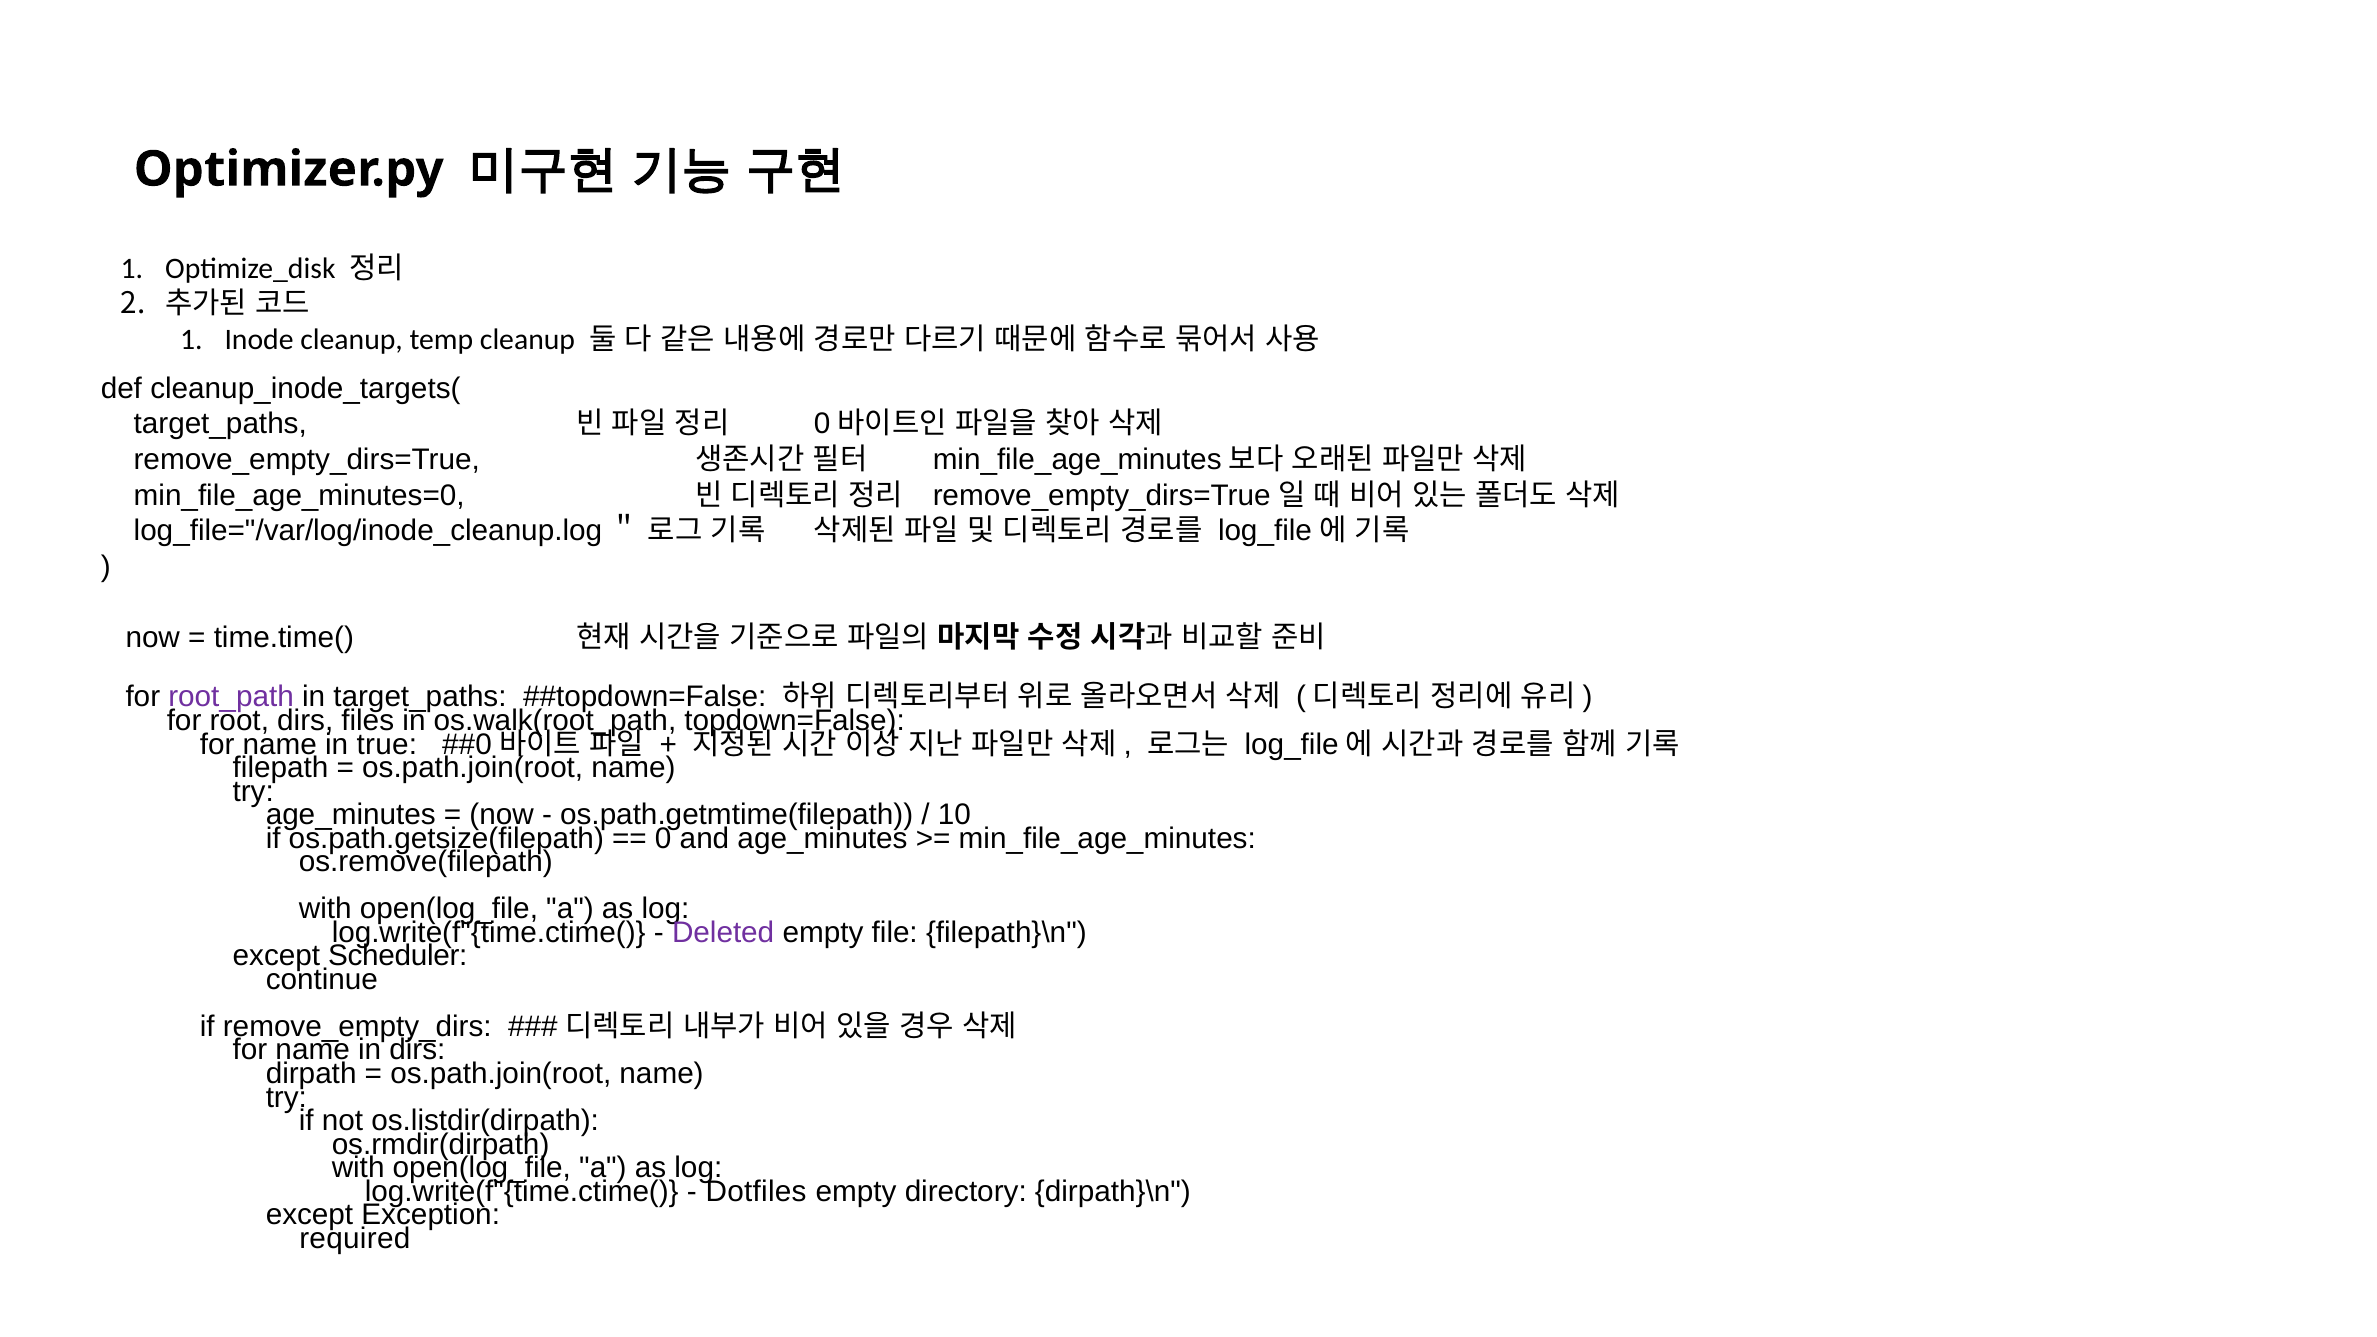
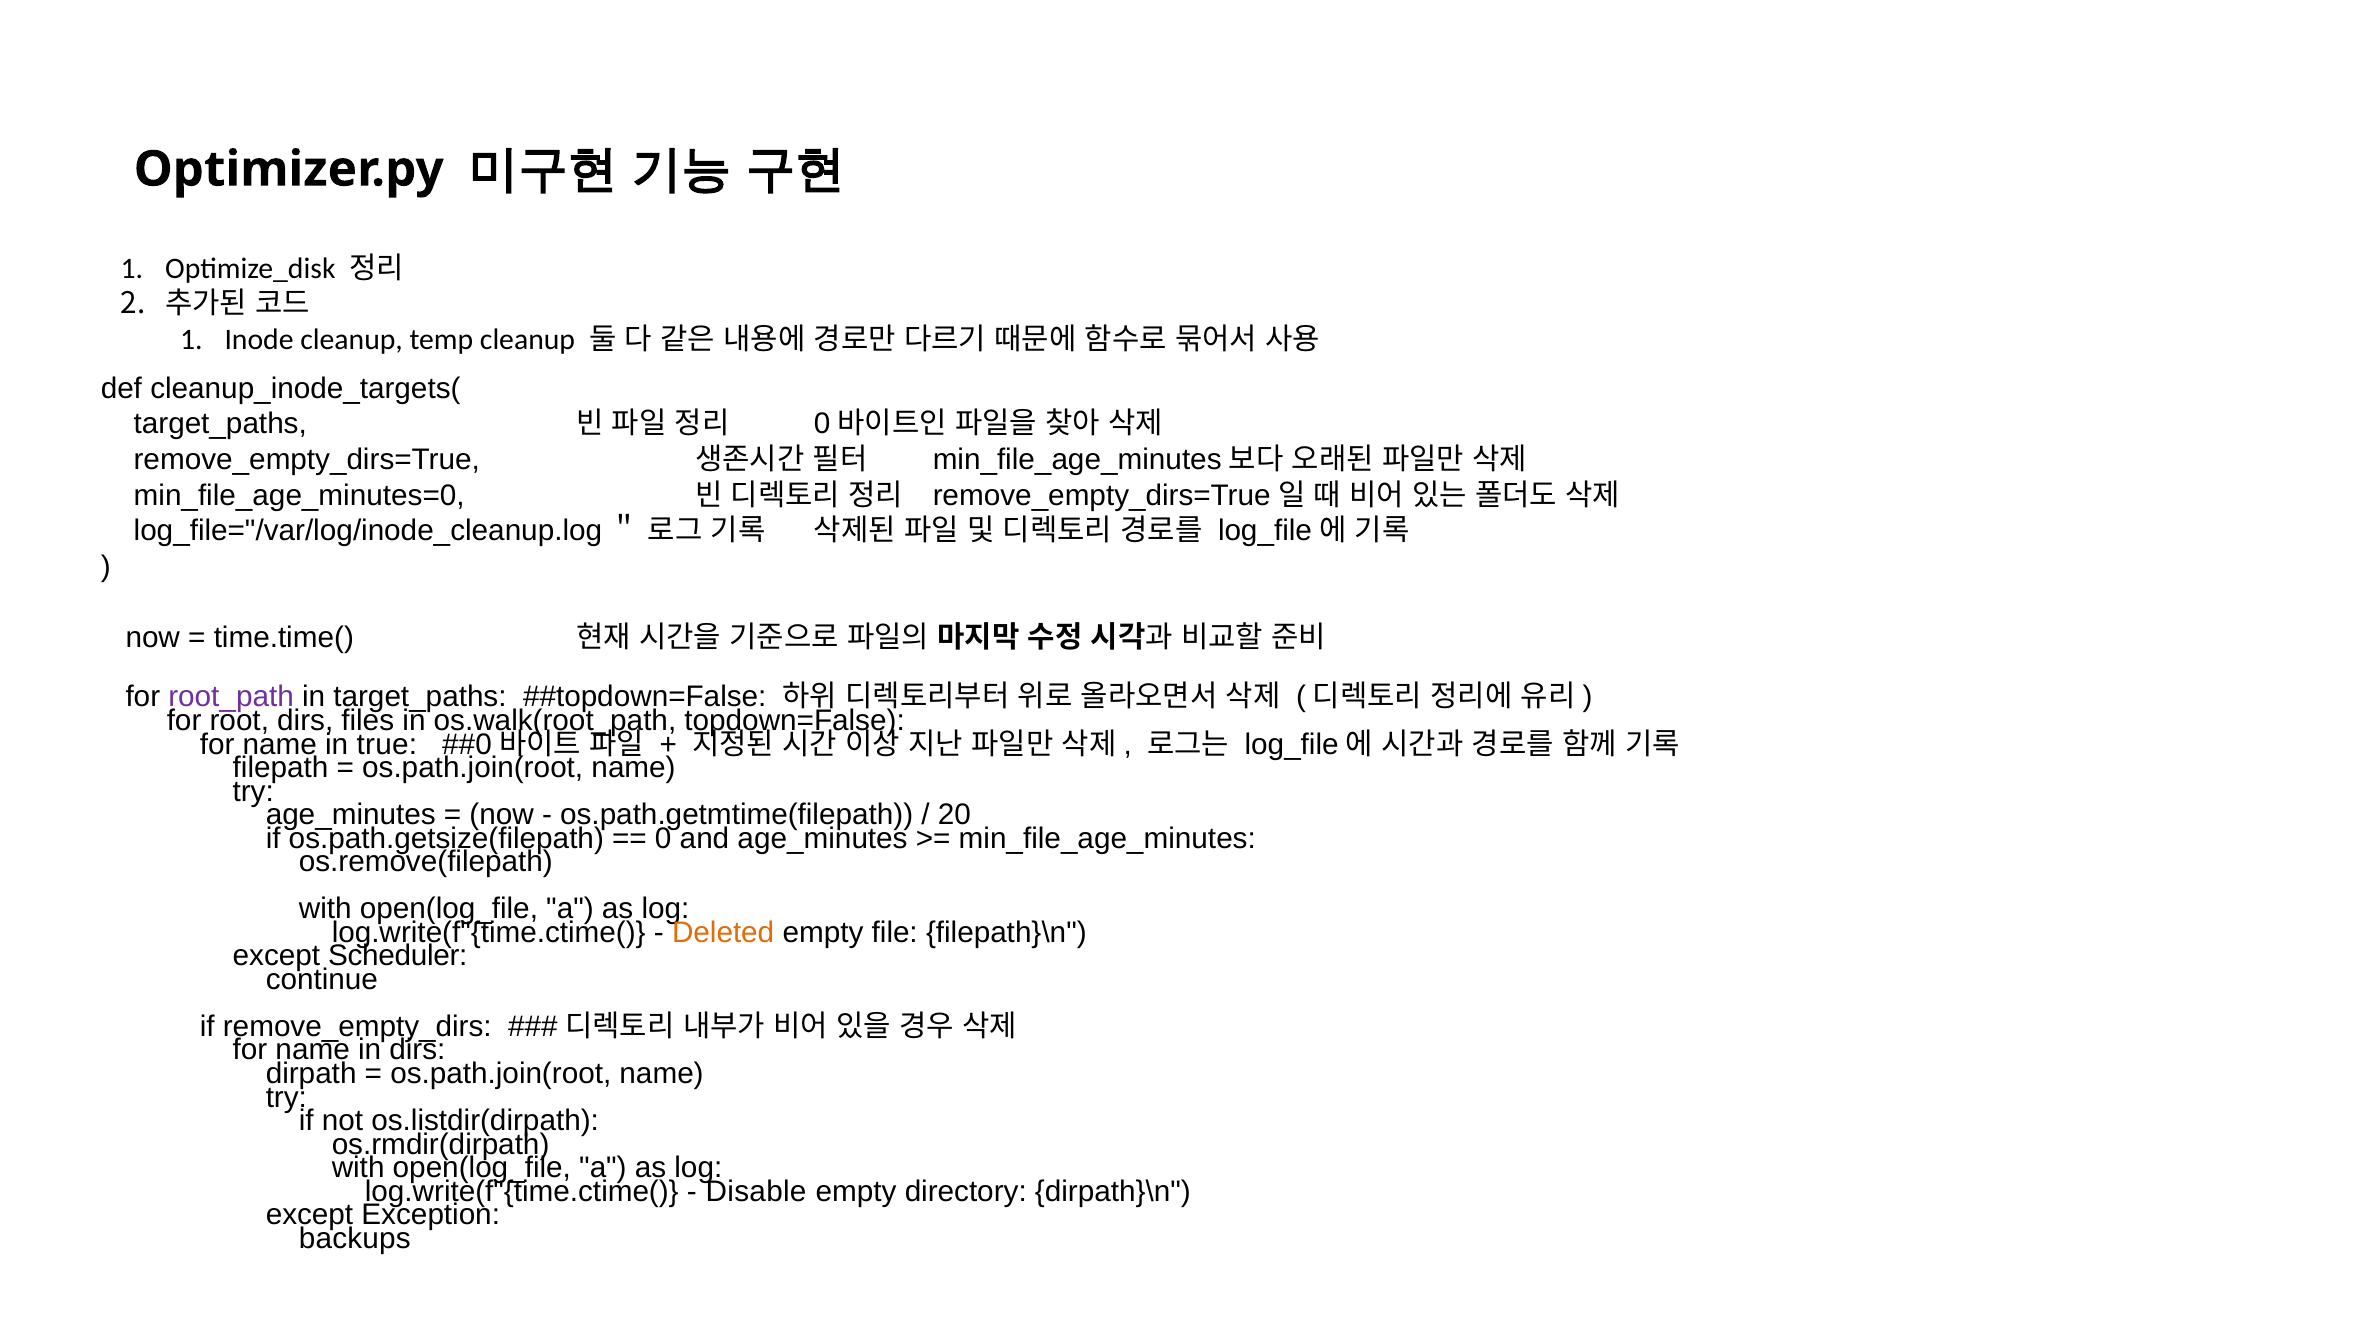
10: 10 -> 20
Deleted colour: purple -> orange
Dotfiles: Dotfiles -> Disable
required: required -> backups
